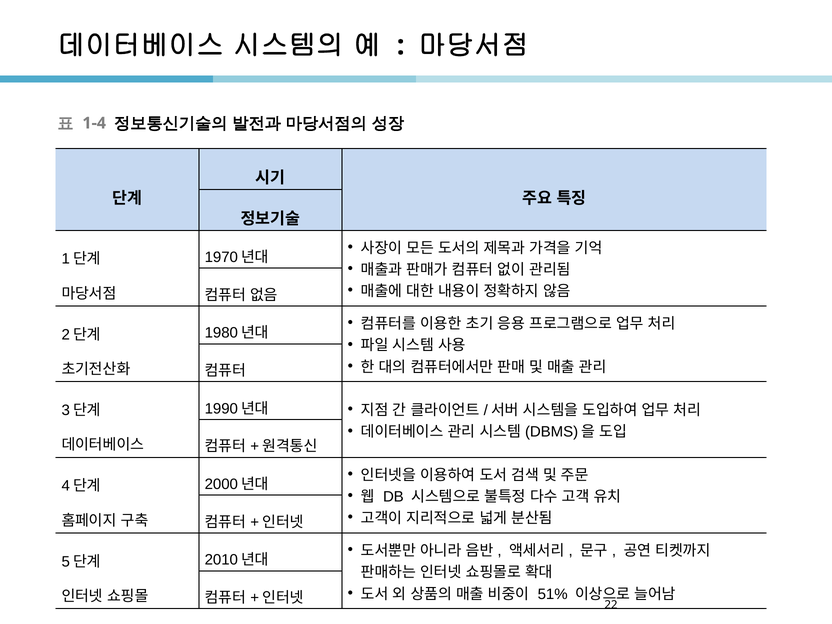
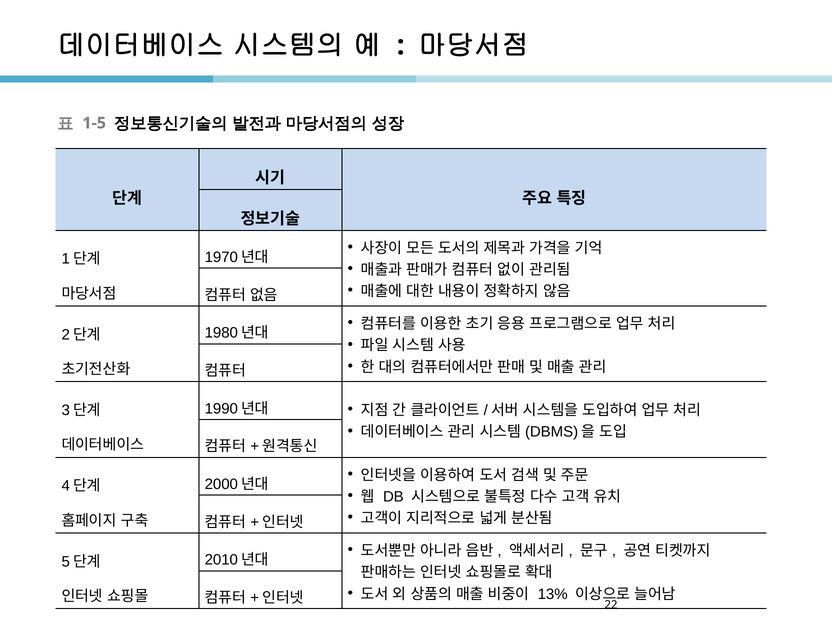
1-4: 1-4 -> 1-5
51%: 51% -> 13%
